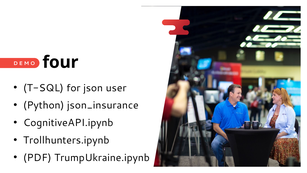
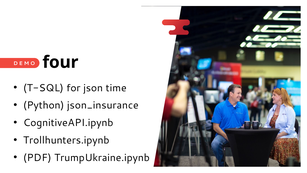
user: user -> time
